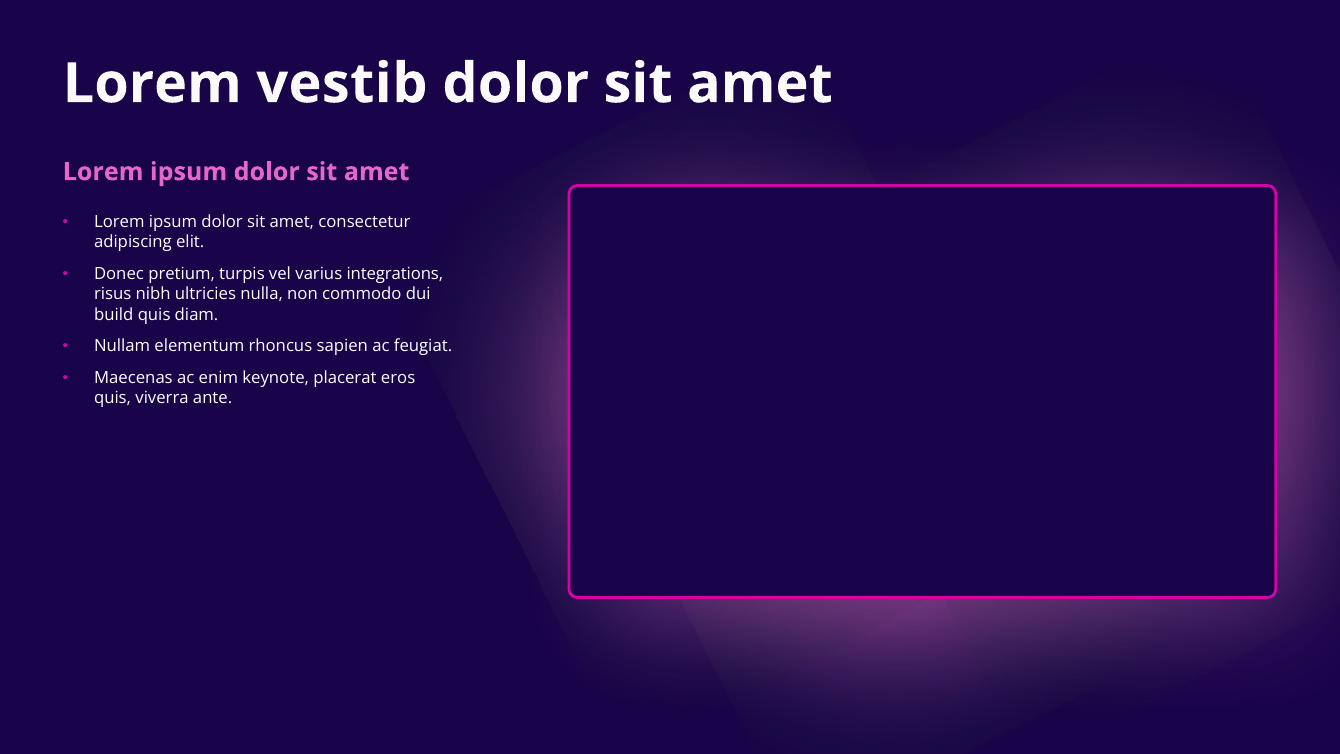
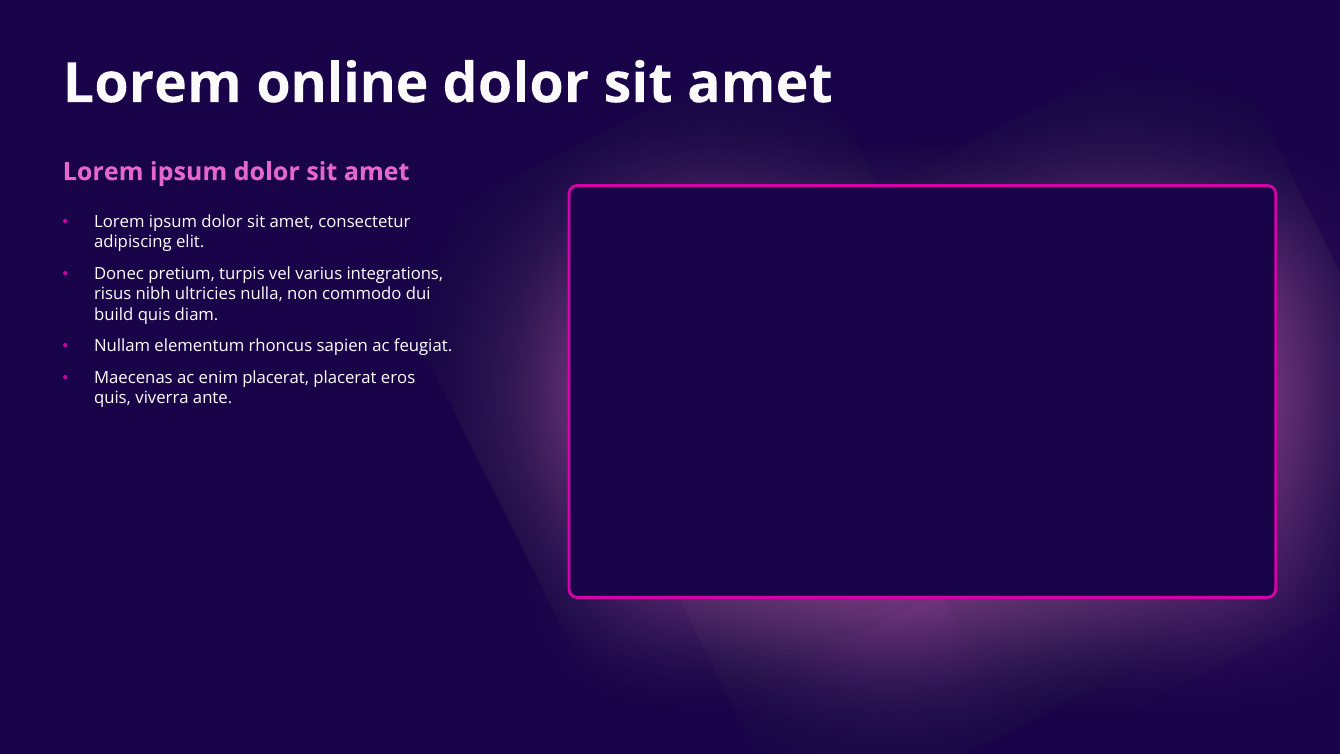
vestib: vestib -> online
enim keynote: keynote -> placerat
